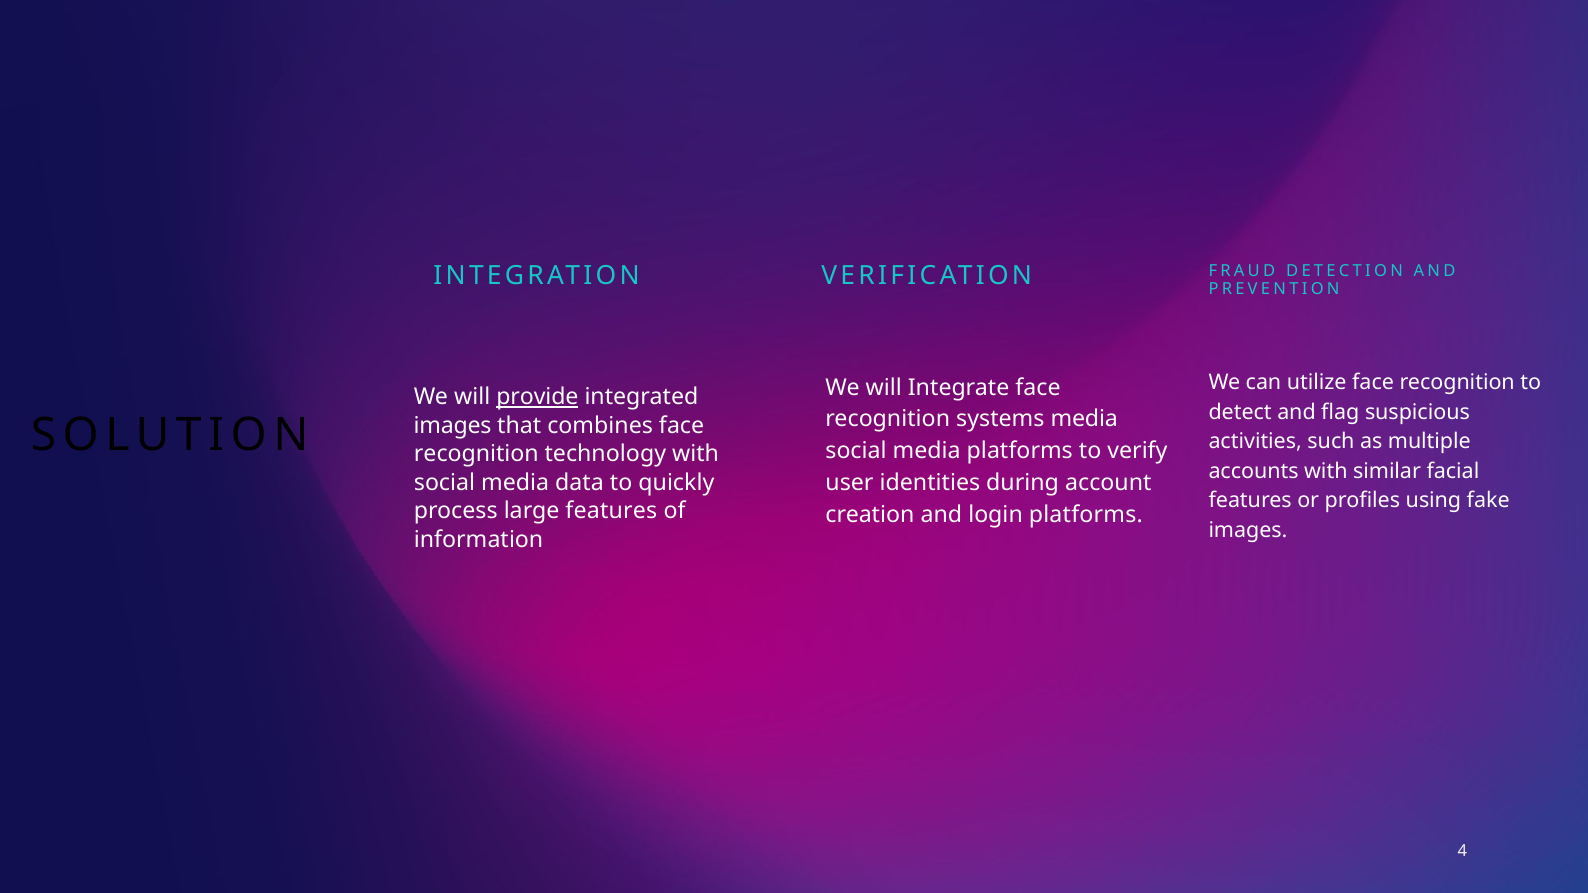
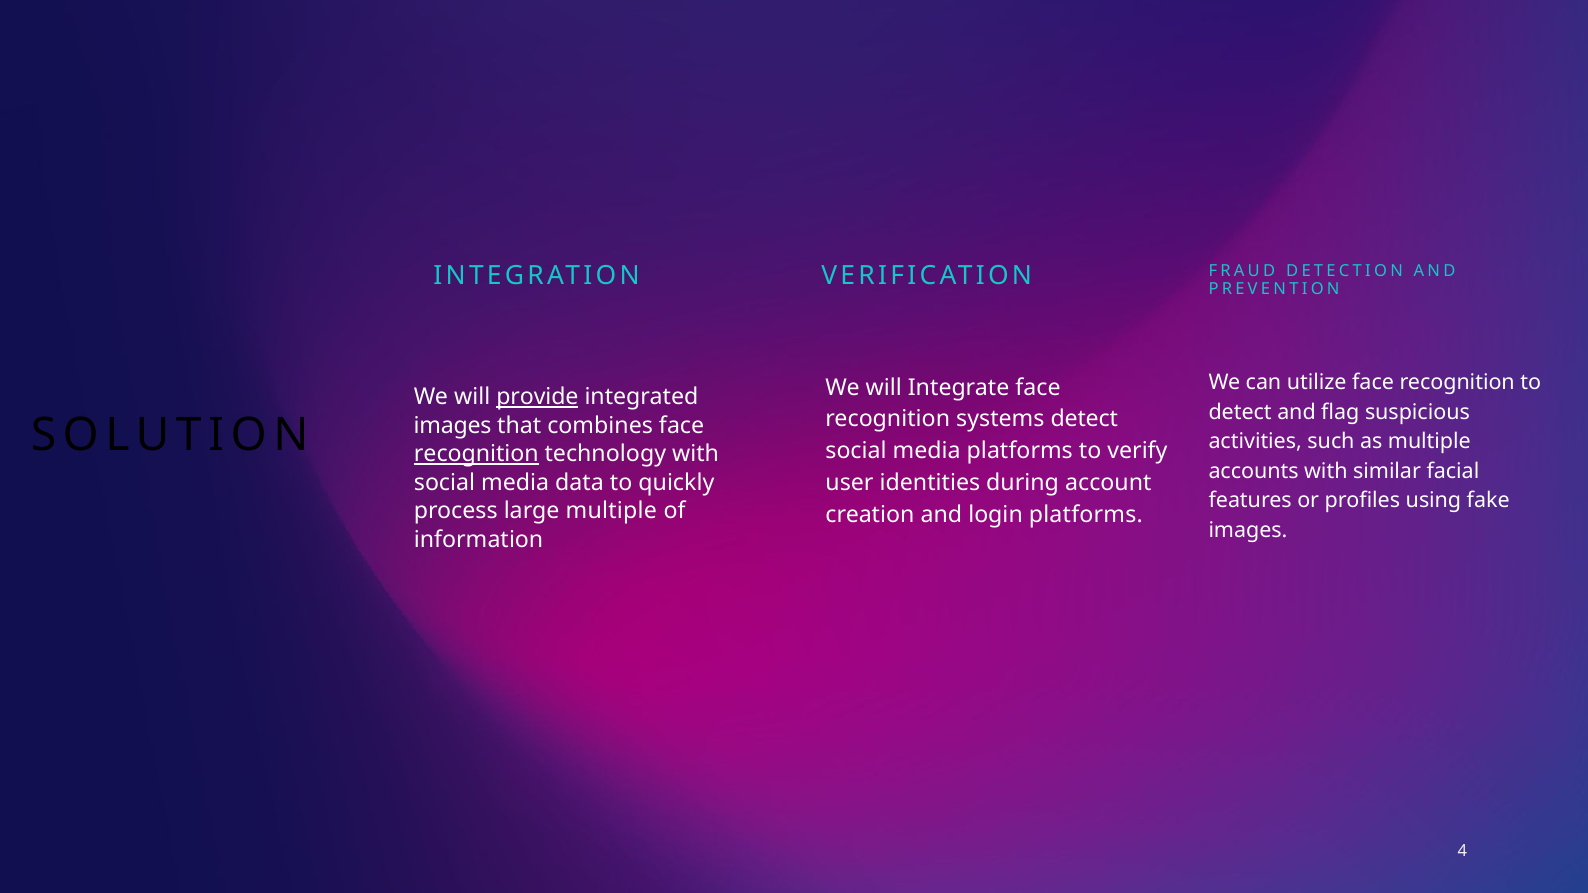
systems media: media -> detect
recognition at (476, 454) underline: none -> present
large features: features -> multiple
